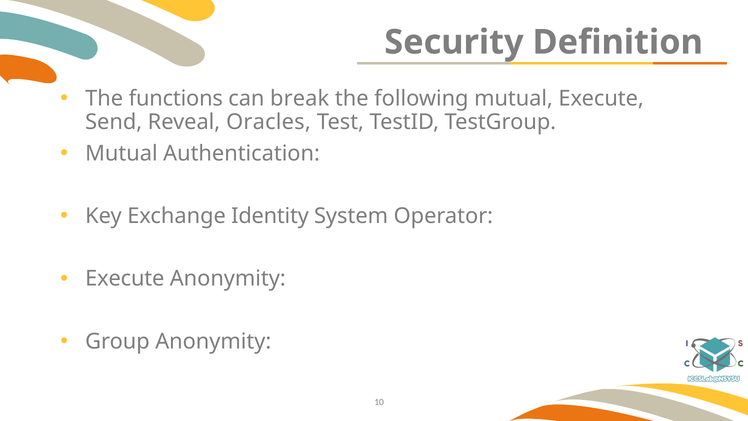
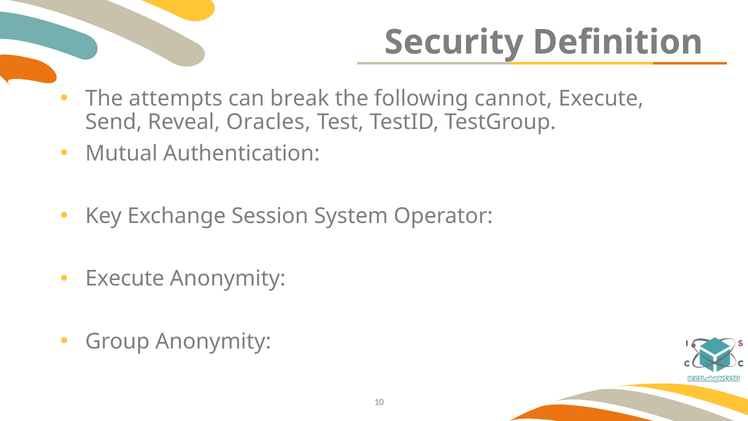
functions: functions -> attempts
following mutual: mutual -> cannot
Identity: Identity -> Session
